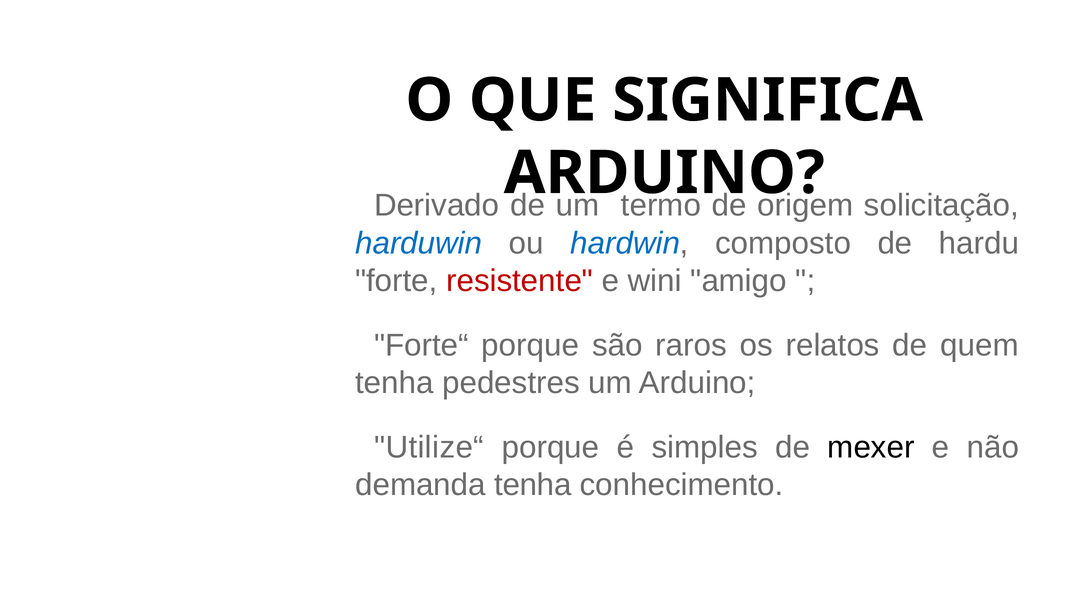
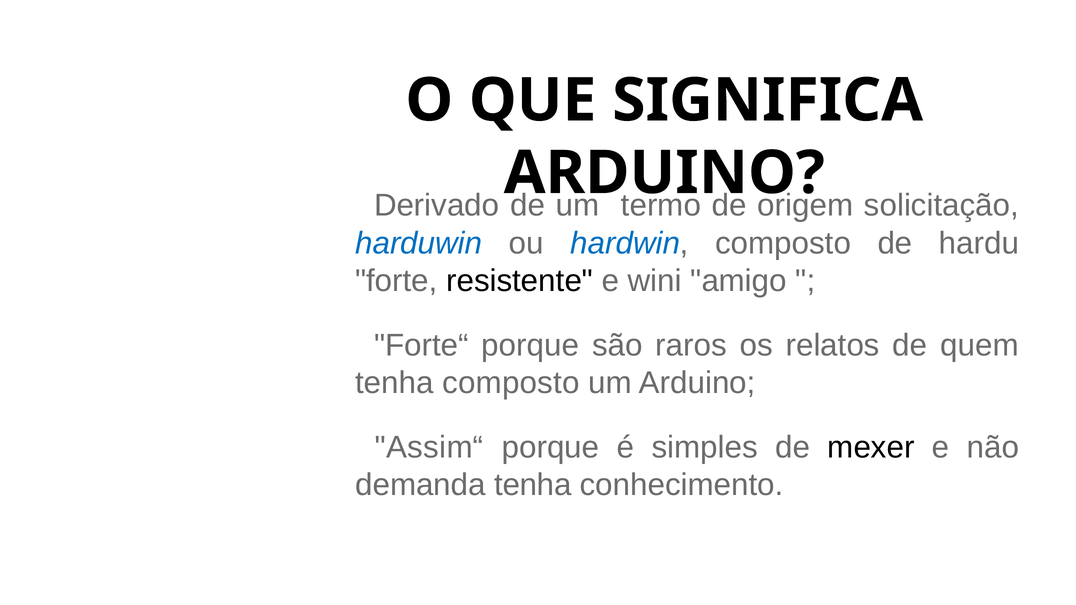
resistente colour: red -> black
tenha pedestres: pedestres -> composto
Utilize“: Utilize“ -> Assim“
